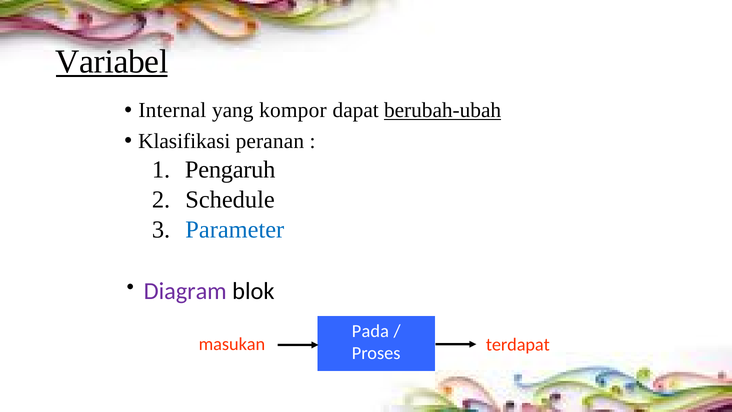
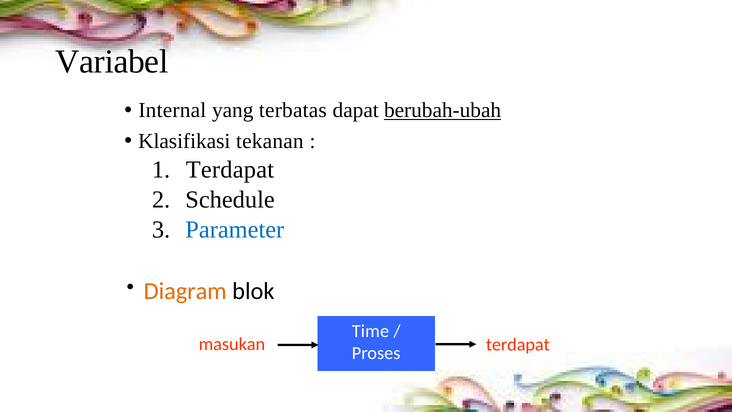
Variabel underline: present -> none
kompor: kompor -> terbatas
peranan: peranan -> tekanan
Pengaruh at (230, 169): Pengaruh -> Terdapat
Diagram colour: purple -> orange
Pada: Pada -> Time
